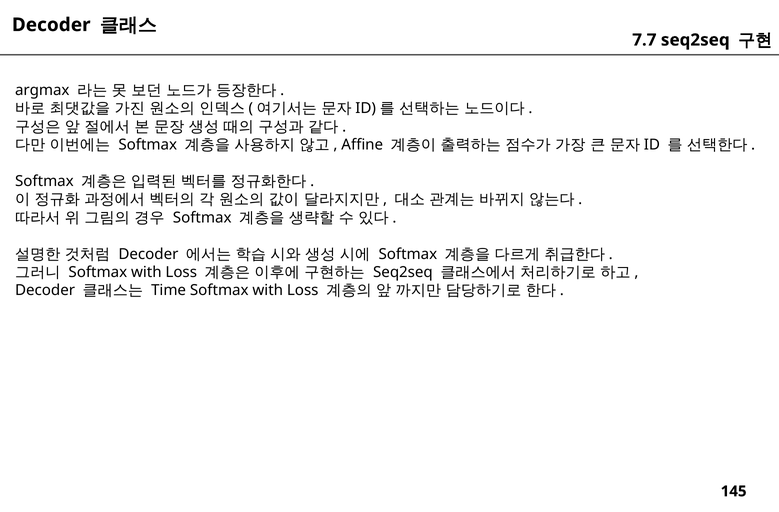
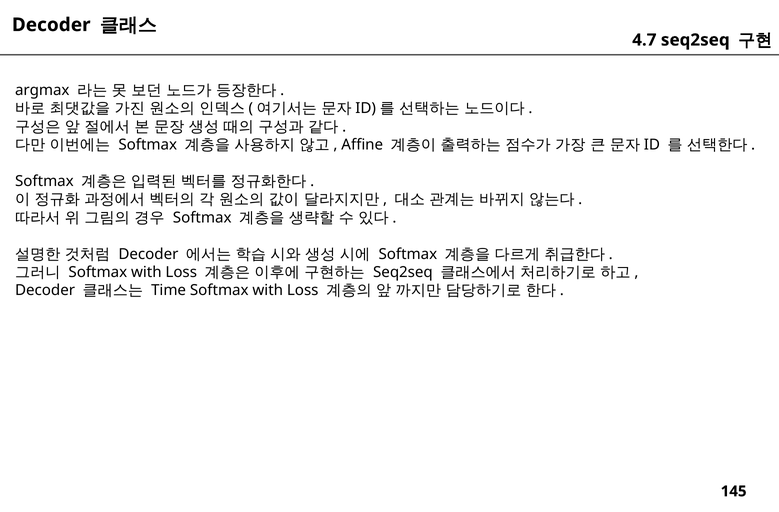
7.7: 7.7 -> 4.7
